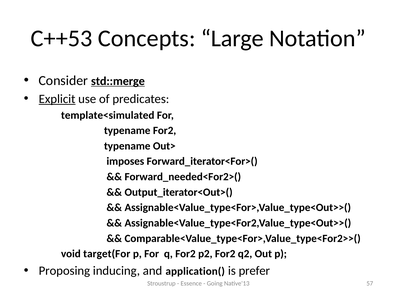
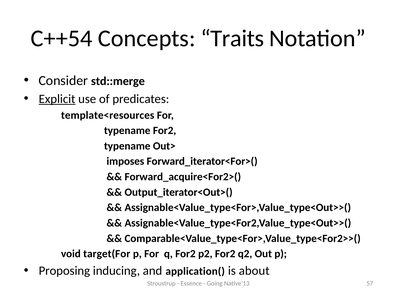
C++53: C++53 -> C++54
Large: Large -> Traits
std::merge underline: present -> none
template<simulated: template<simulated -> template<resources
Forward_needed<For2>(: Forward_needed<For2>( -> Forward_acquire<For2>(
prefer: prefer -> about
